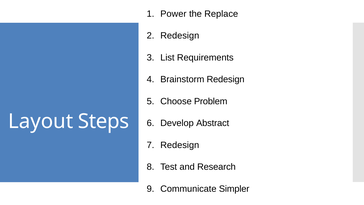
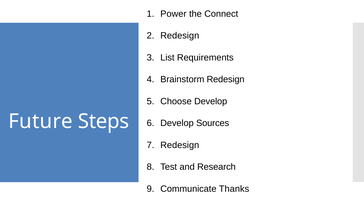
Replace: Replace -> Connect
Choose Problem: Problem -> Develop
Layout: Layout -> Future
Abstract: Abstract -> Sources
Simpler: Simpler -> Thanks
